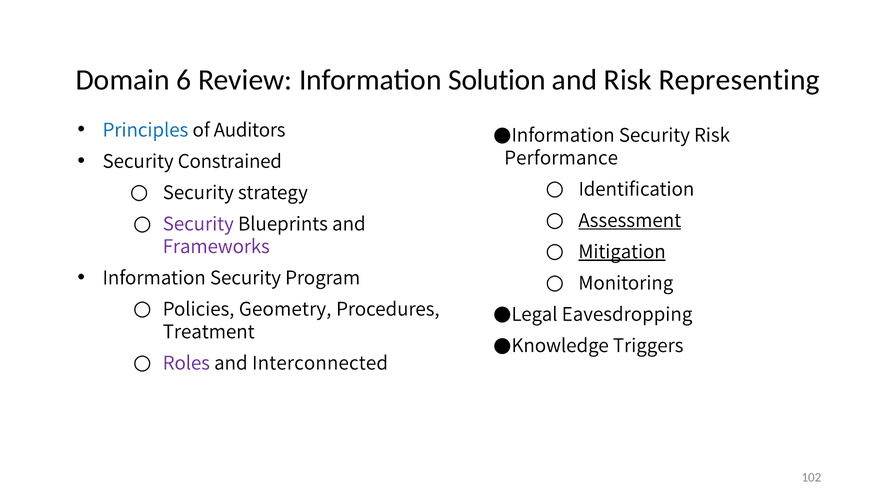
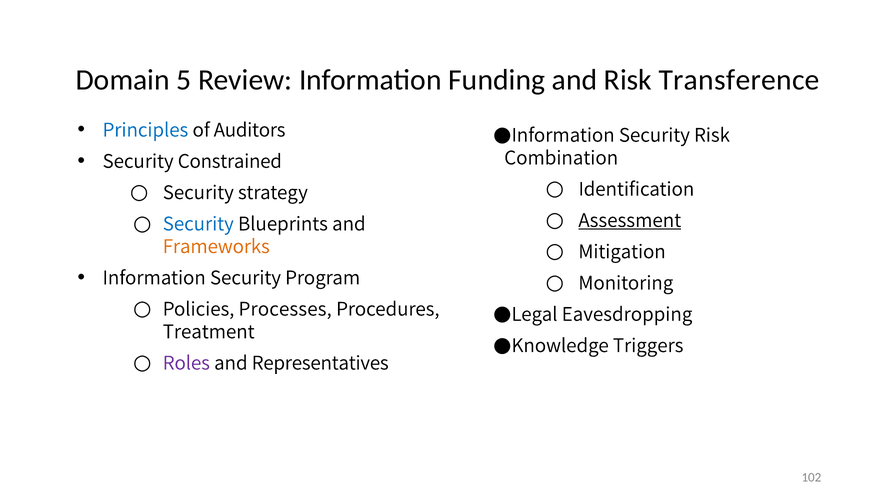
6: 6 -> 5
Solution: Solution -> Funding
Representing: Representing -> Transference
Performance: Performance -> Combination
Security at (198, 224) colour: purple -> blue
Frameworks colour: purple -> orange
Mitigation underline: present -> none
Geometry: Geometry -> Processes
Interconnected: Interconnected -> Representatives
